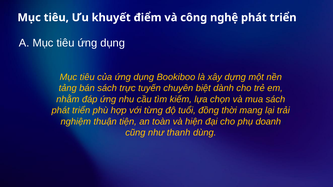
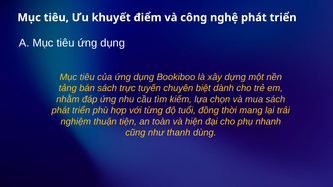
doanh: doanh -> nhanh
